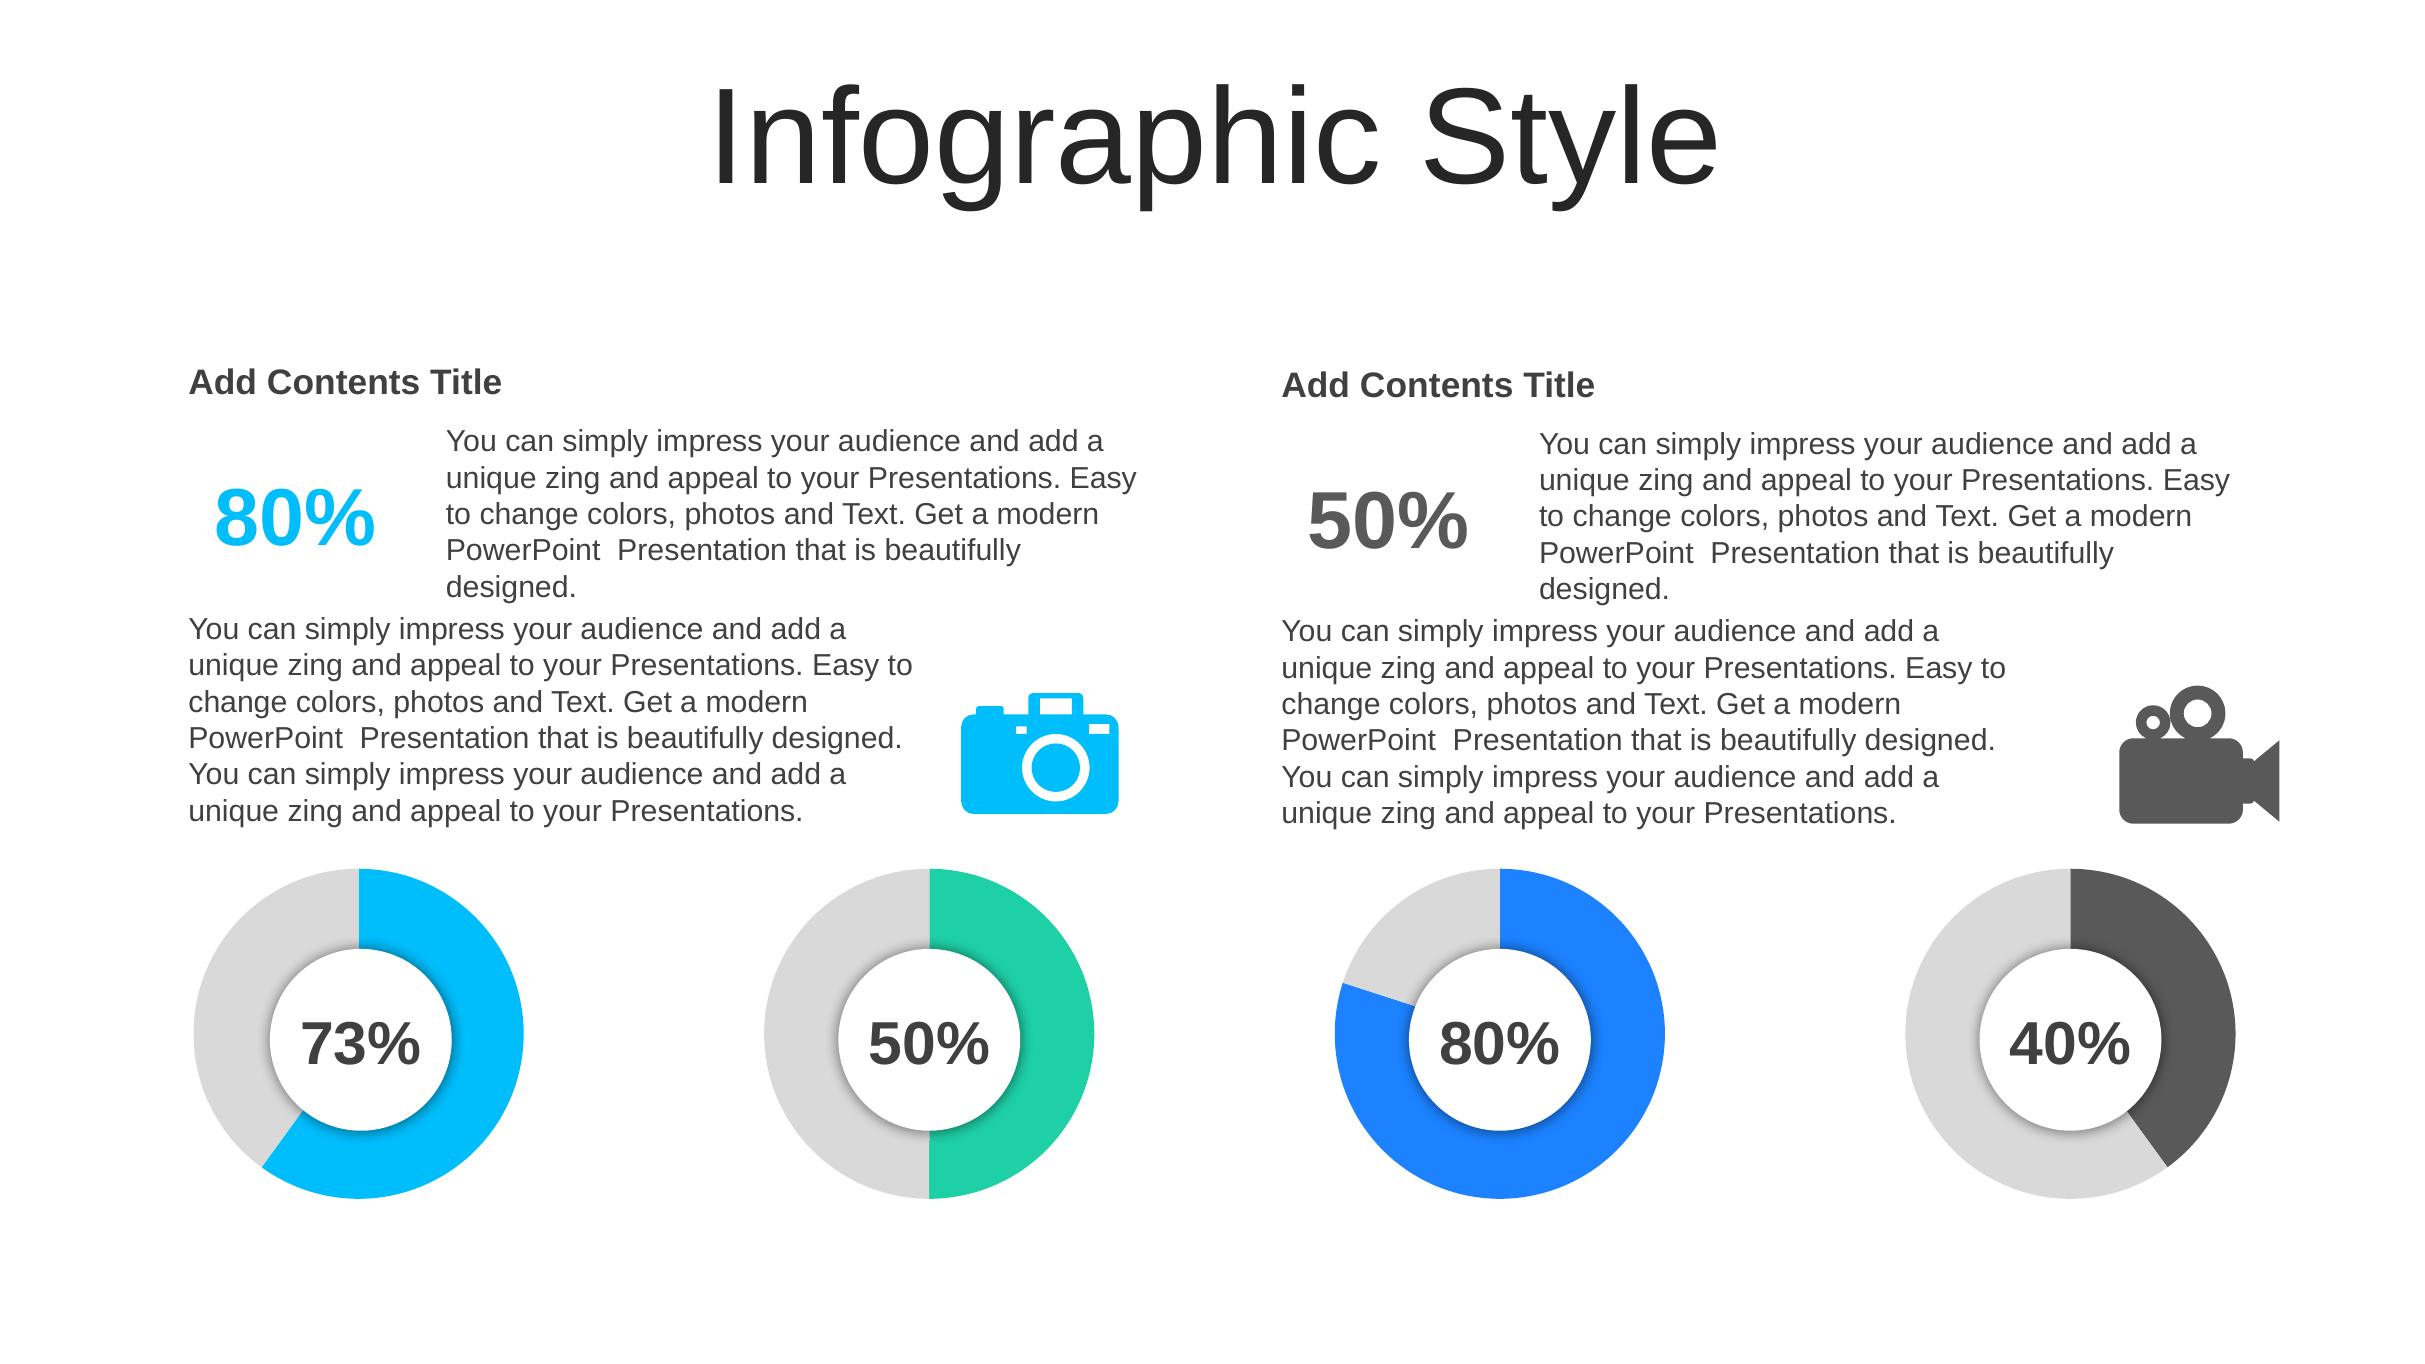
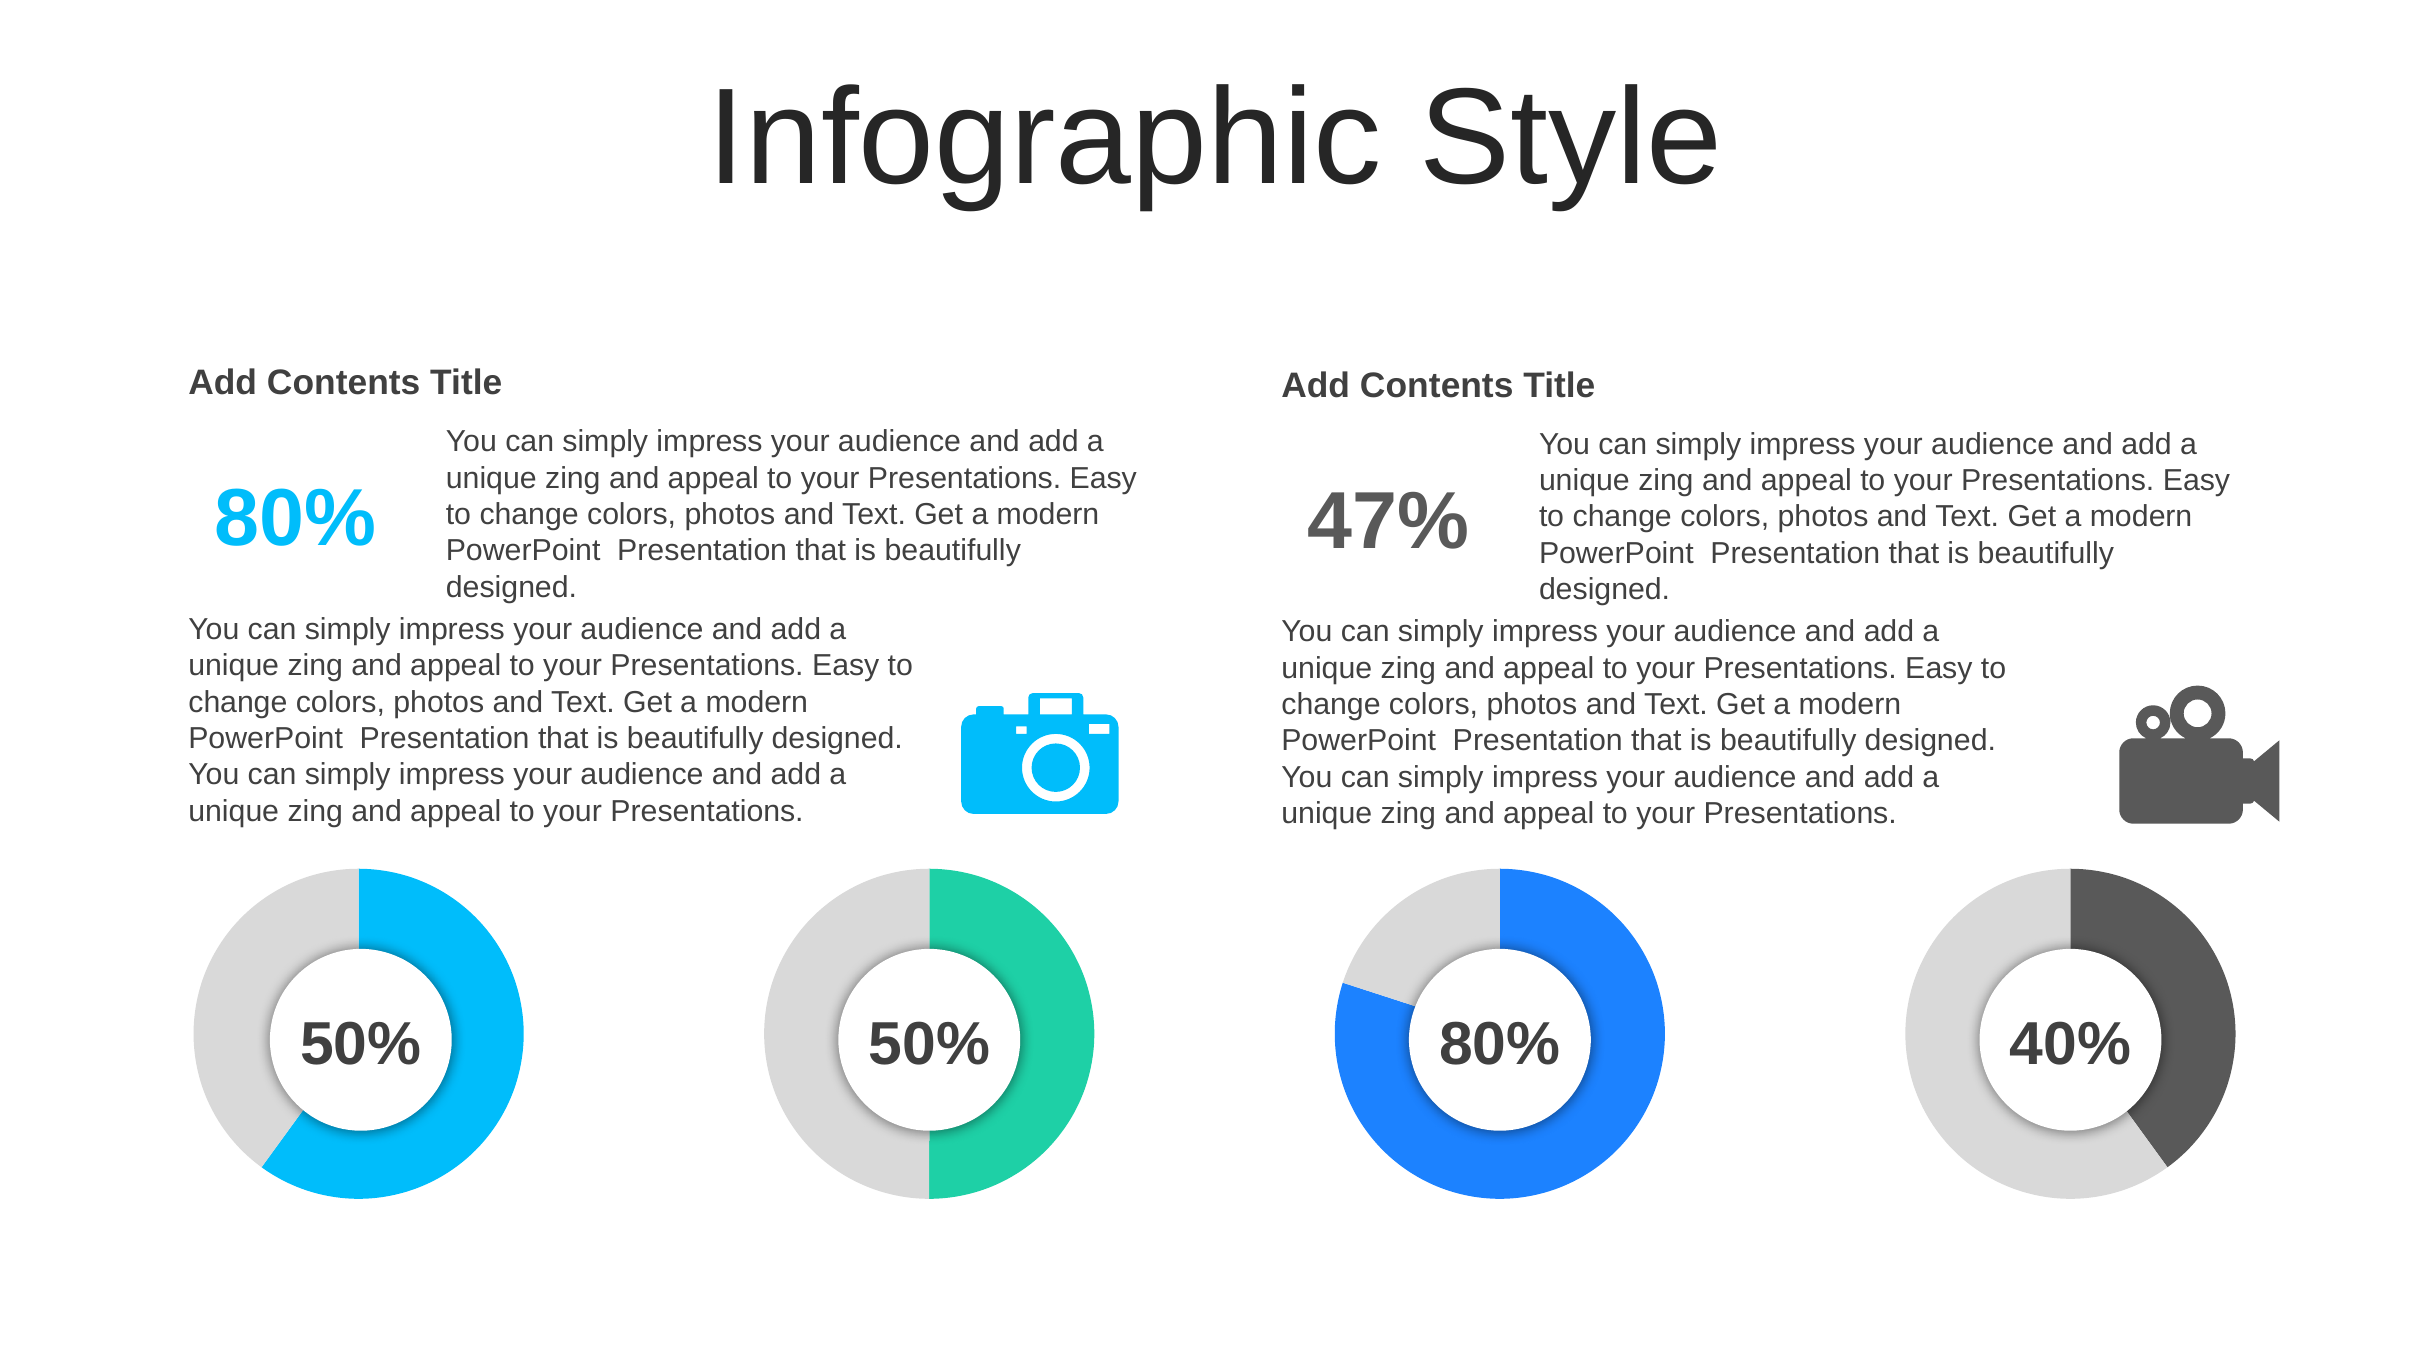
50% at (1389, 521): 50% -> 47%
73% at (361, 1044): 73% -> 50%
